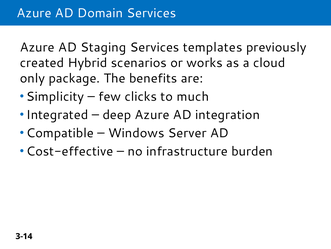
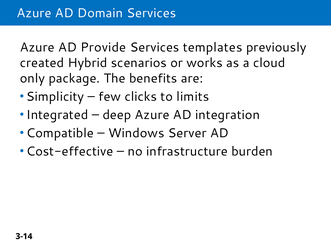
Staging: Staging -> Provide
much: much -> limits
